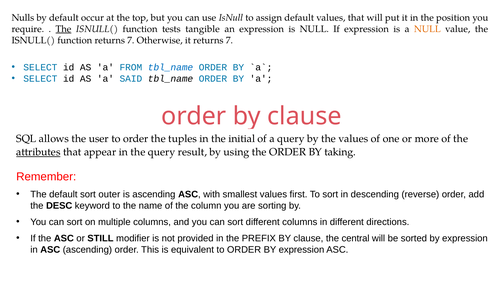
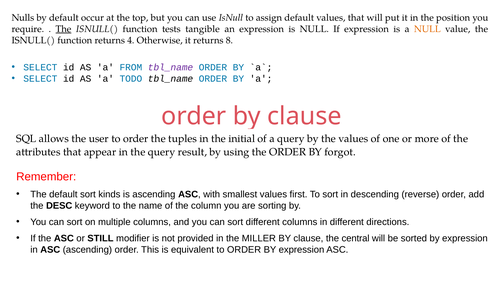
function returns 7: 7 -> 4
it returns 7: 7 -> 8
tbl_name at (171, 67) colour: blue -> purple
SAID: SAID -> TODO
attributes underline: present -> none
taking: taking -> forgot
outer: outer -> kinds
PREFIX: PREFIX -> MILLER
